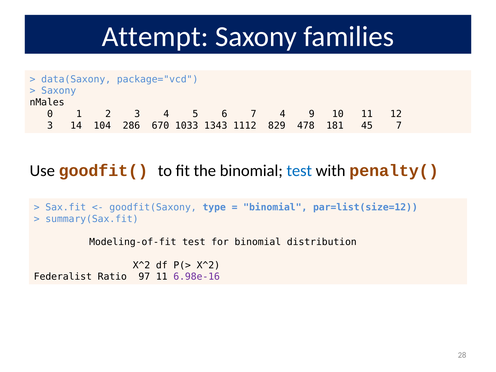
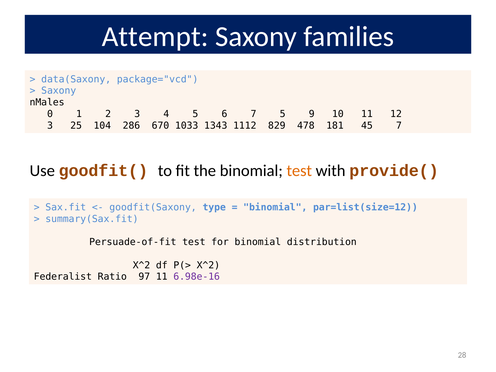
7 4: 4 -> 5
14: 14 -> 25
test at (299, 171) colour: blue -> orange
penalty(: penalty( -> provide(
Modeling-of-fit: Modeling-of-fit -> Persuade-of-fit
